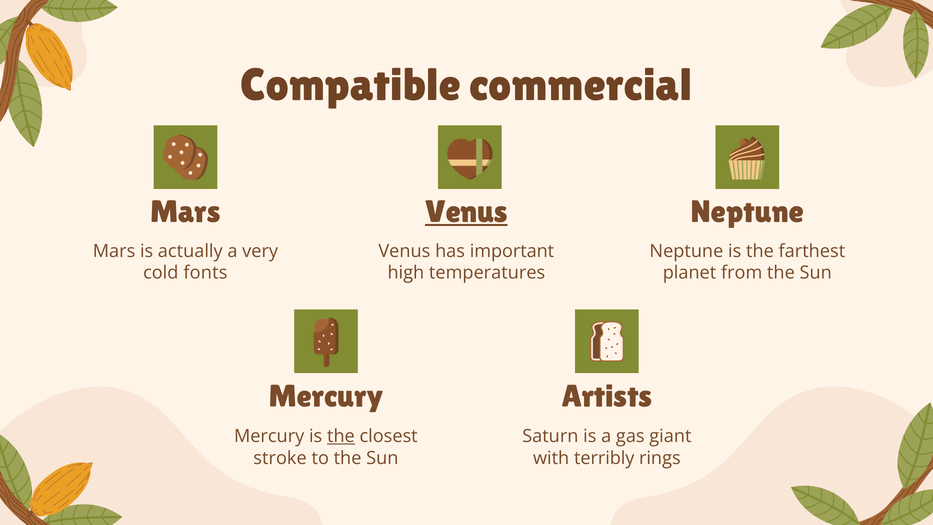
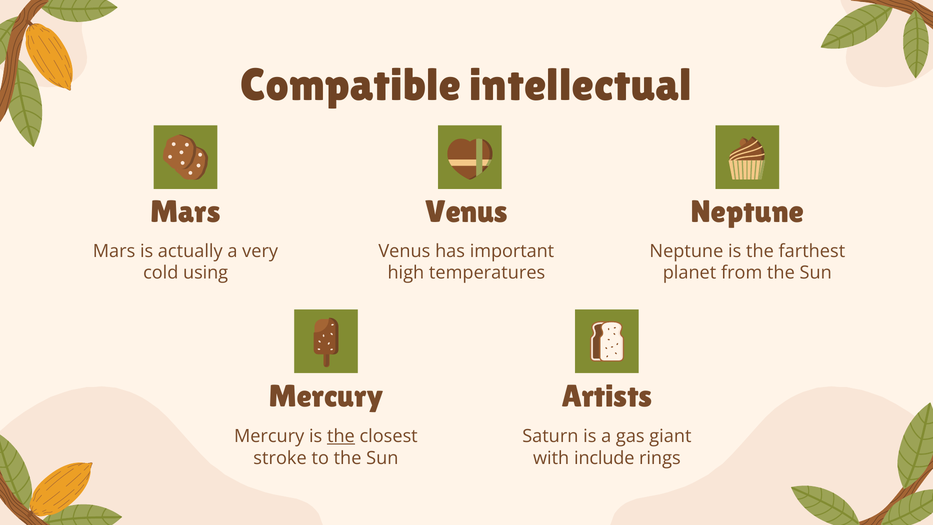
commercial: commercial -> intellectual
Venus at (467, 212) underline: present -> none
fonts: fonts -> using
terribly: terribly -> include
